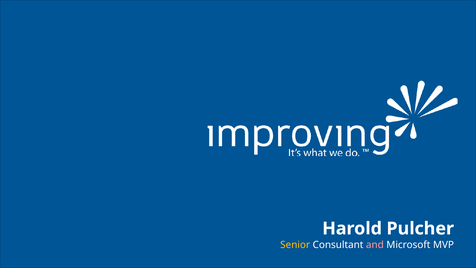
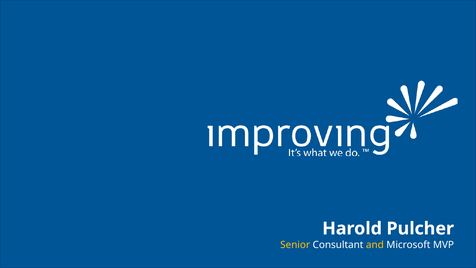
and colour: pink -> yellow
